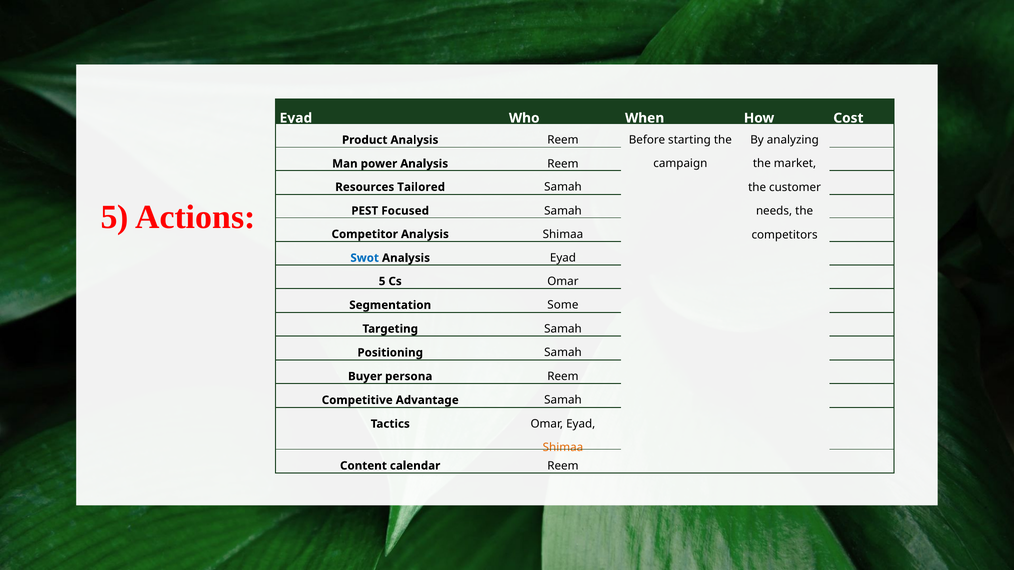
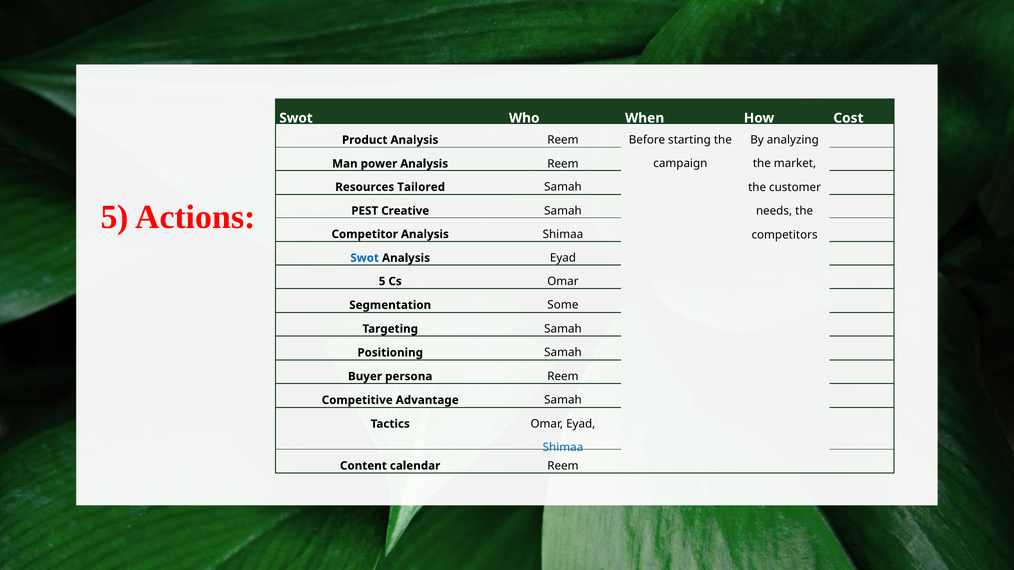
Eyad at (296, 118): Eyad -> Swot
Focused: Focused -> Creative
Shimaa at (563, 448) colour: orange -> blue
